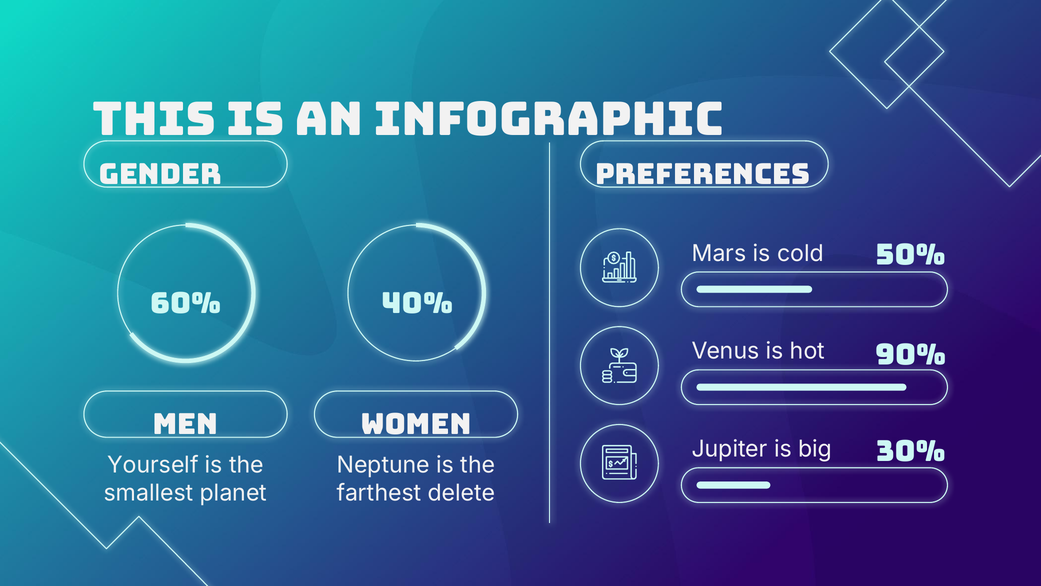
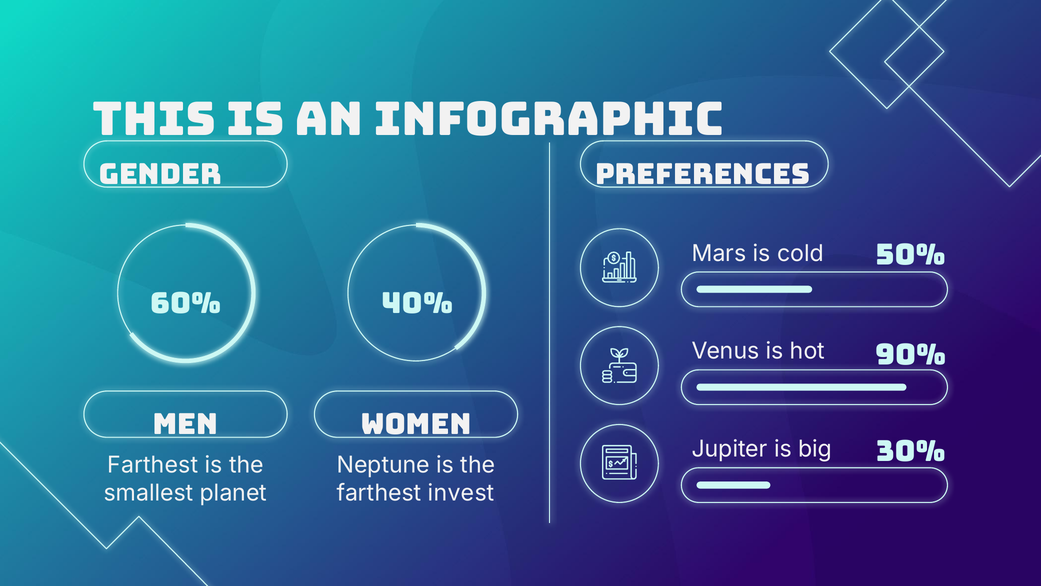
Yourself at (153, 465): Yourself -> Farthest
delete: delete -> invest
